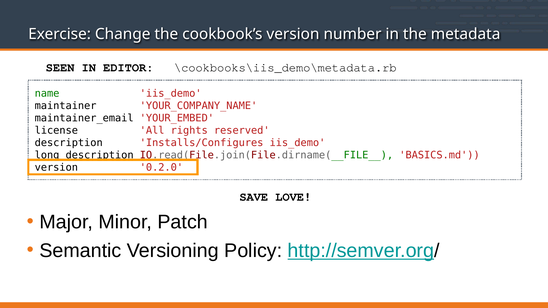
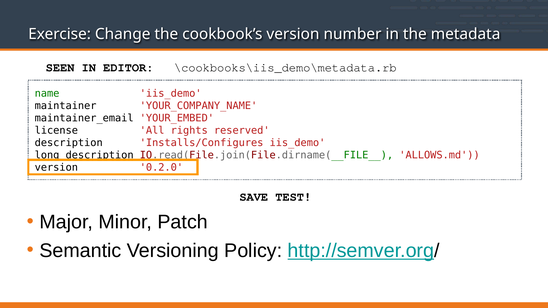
BASICS.md: BASICS.md -> ALLOWS.md
LOVE: LOVE -> TEST
